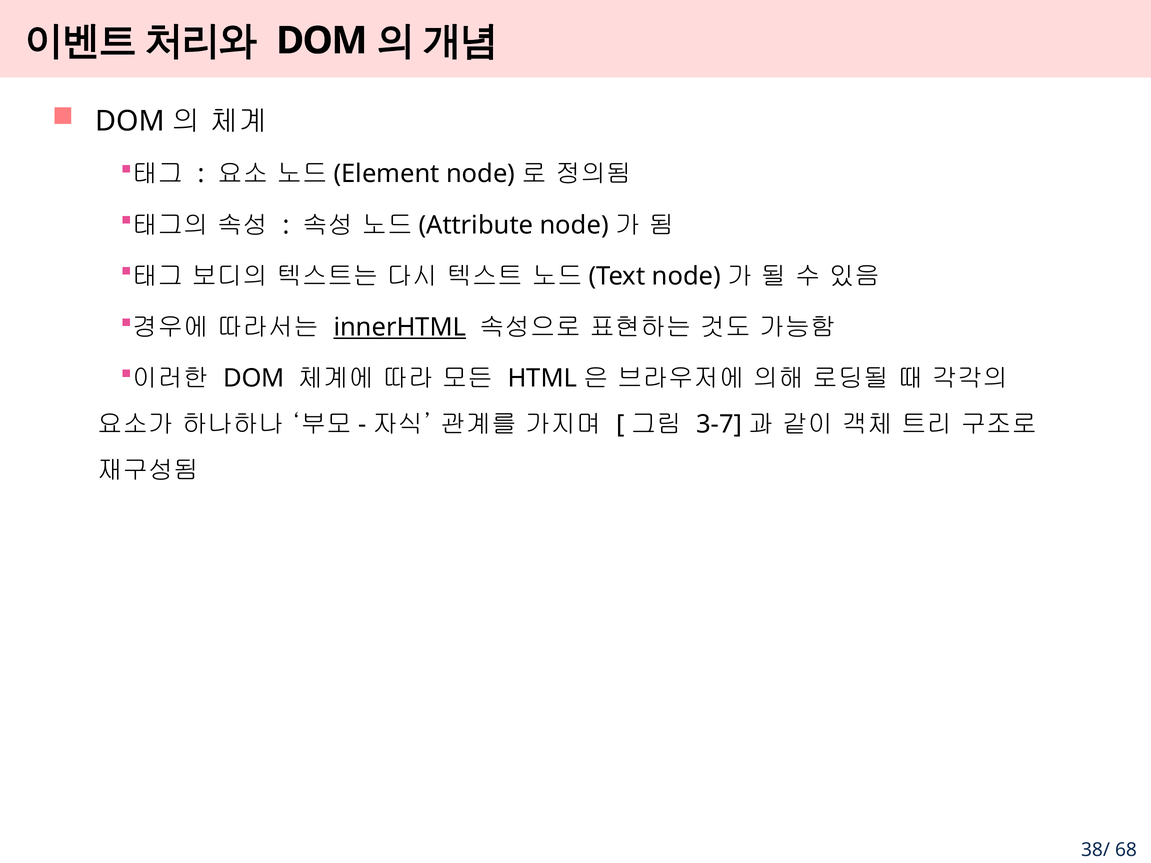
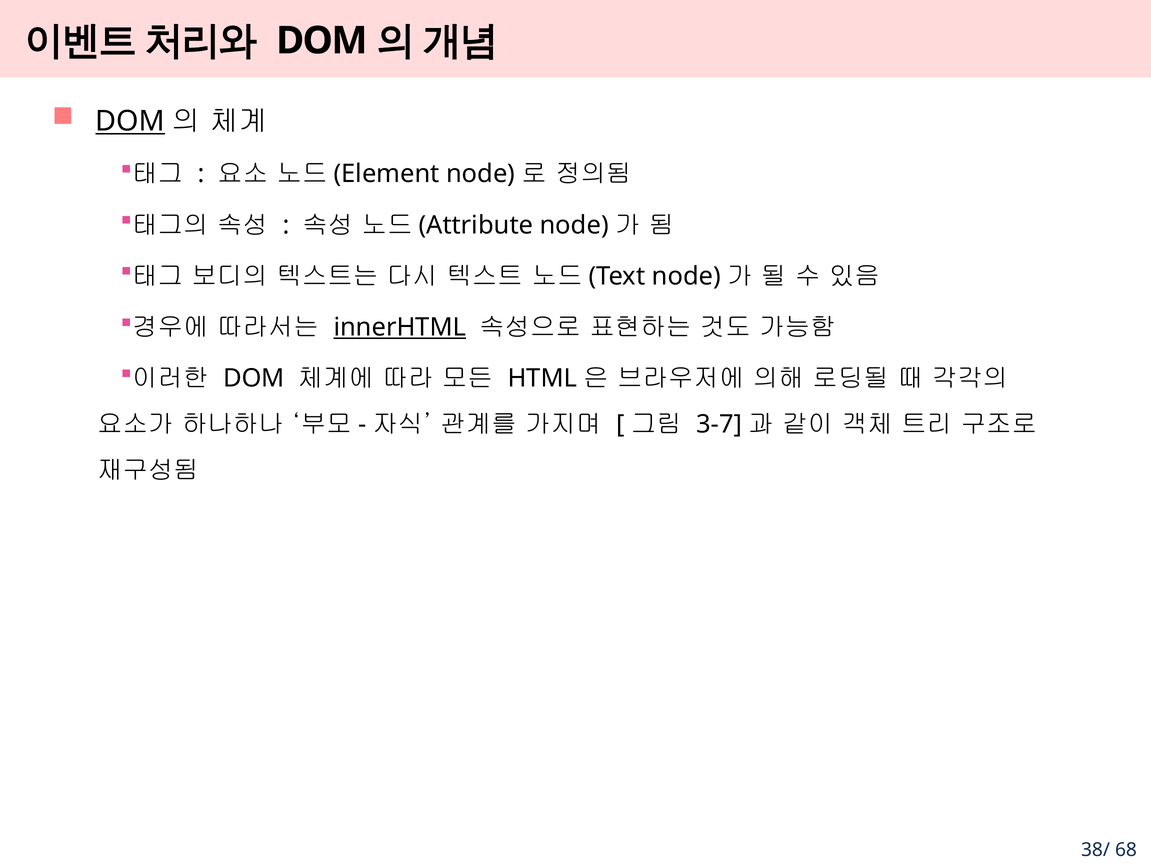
DOM at (130, 121) underline: none -> present
